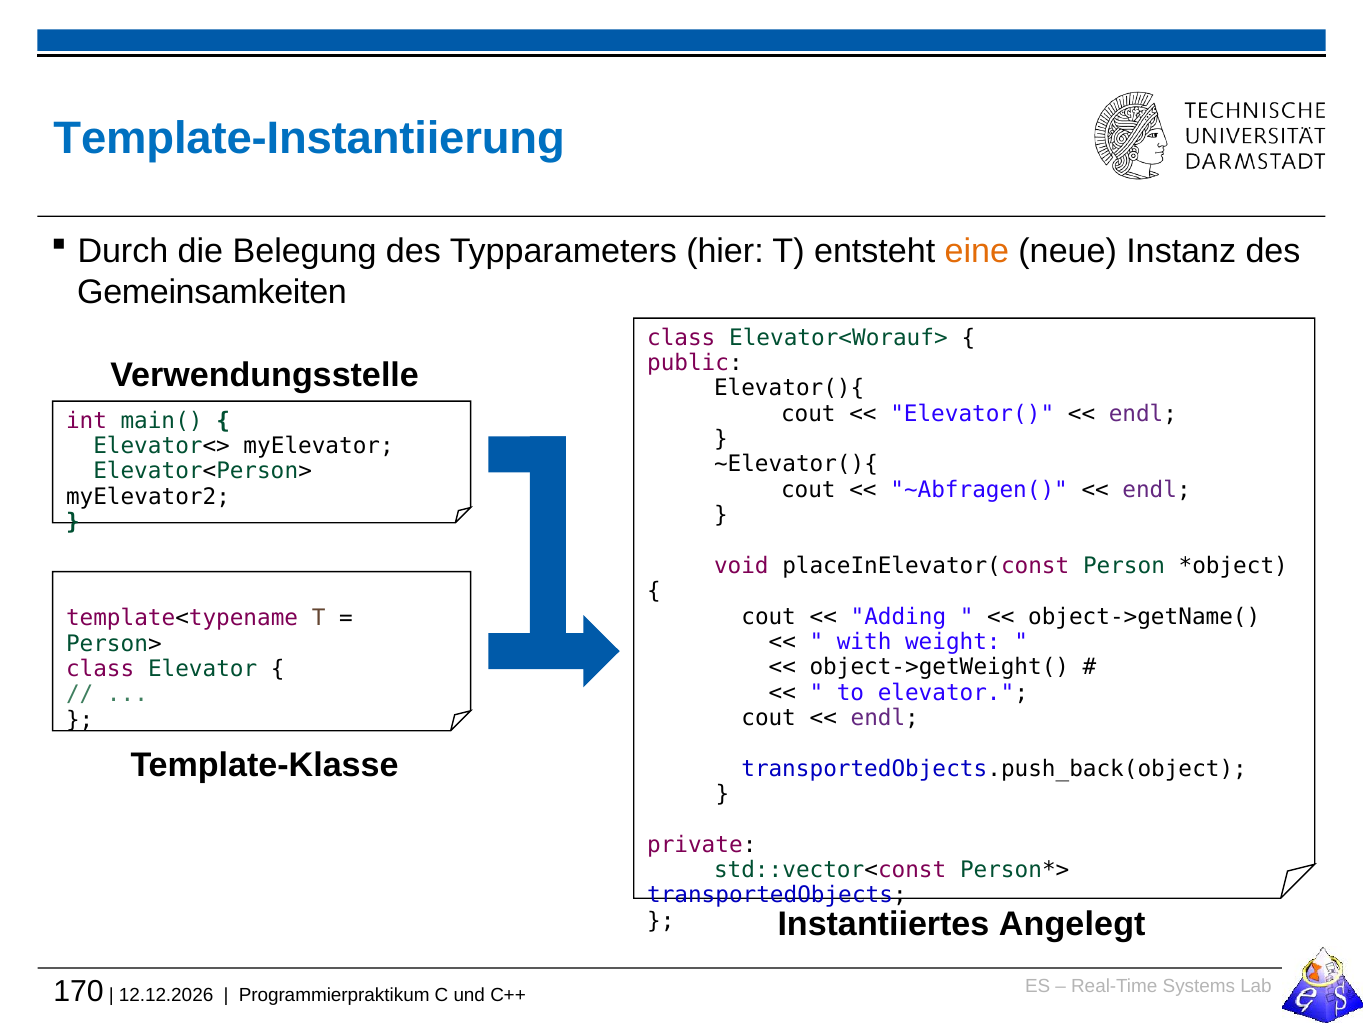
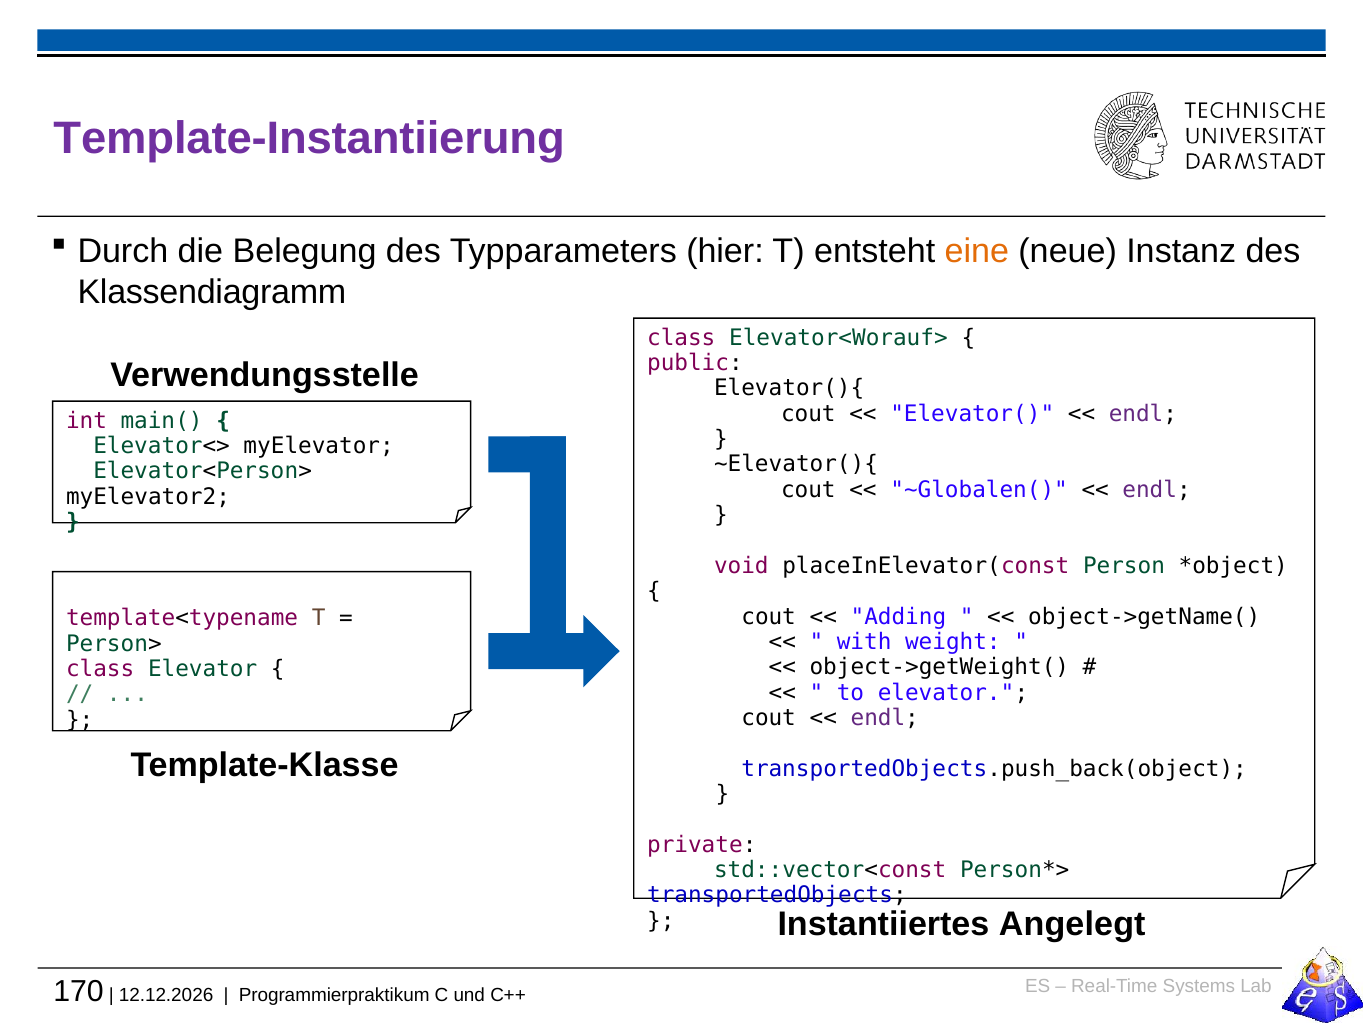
Template-Instantiierung colour: blue -> purple
Gemeinsamkeiten: Gemeinsamkeiten -> Klassendiagramm
~Abfragen(: ~Abfragen( -> ~Globalen(
